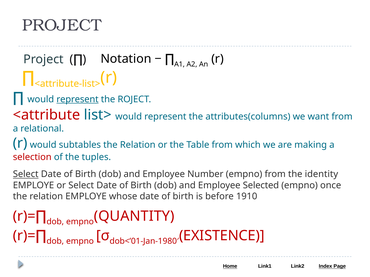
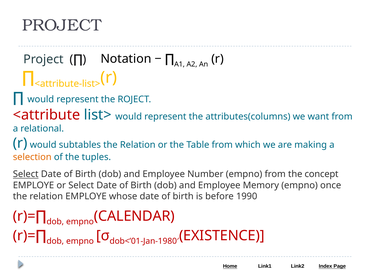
represent at (77, 99) underline: present -> none
selection colour: red -> orange
identity: identity -> concept
Selected: Selected -> Memory
1910: 1910 -> 1990
QUANTITY: QUANTITY -> CALENDAR
